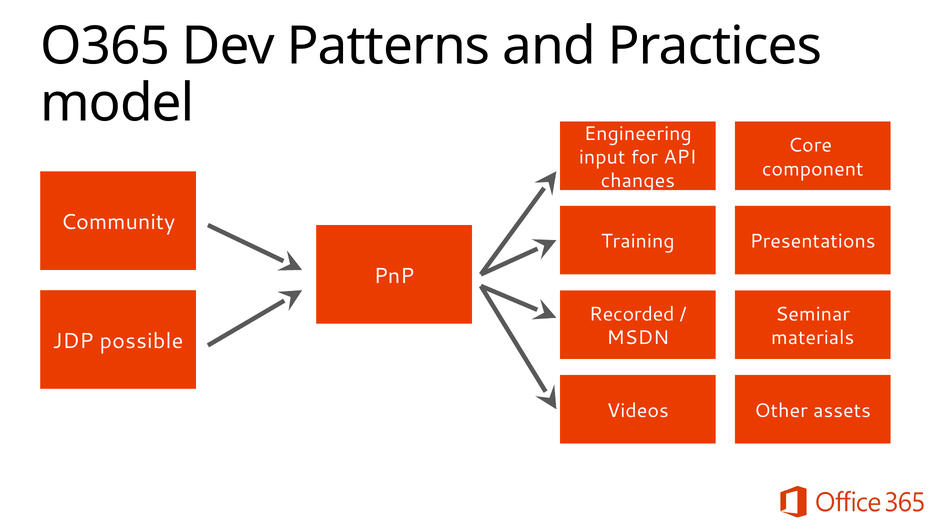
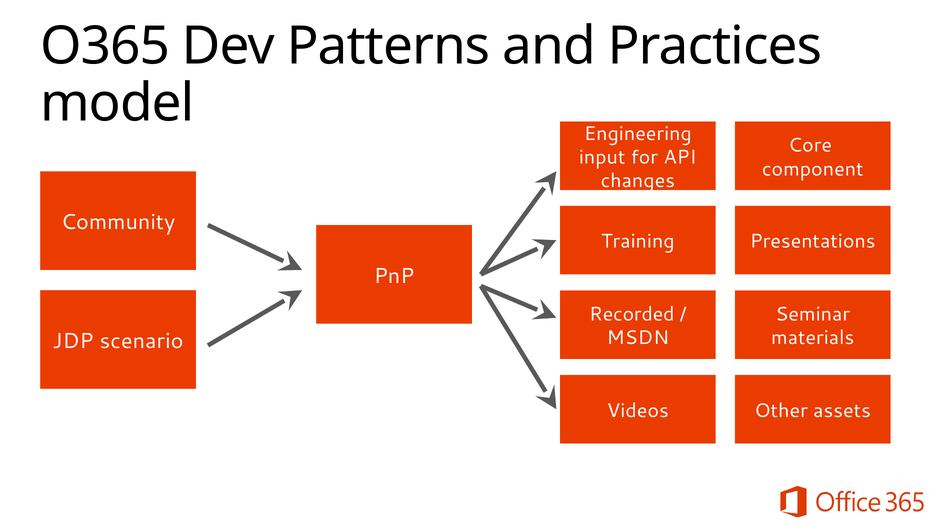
possible: possible -> scenario
